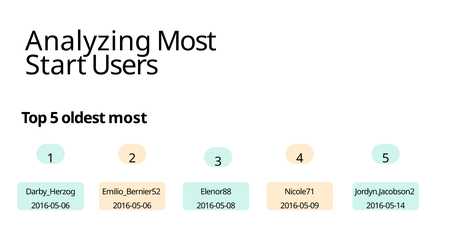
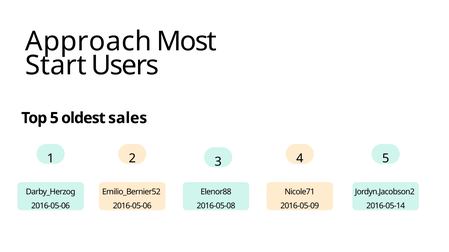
Analyzing: Analyzing -> Approach
oldest most: most -> sales
